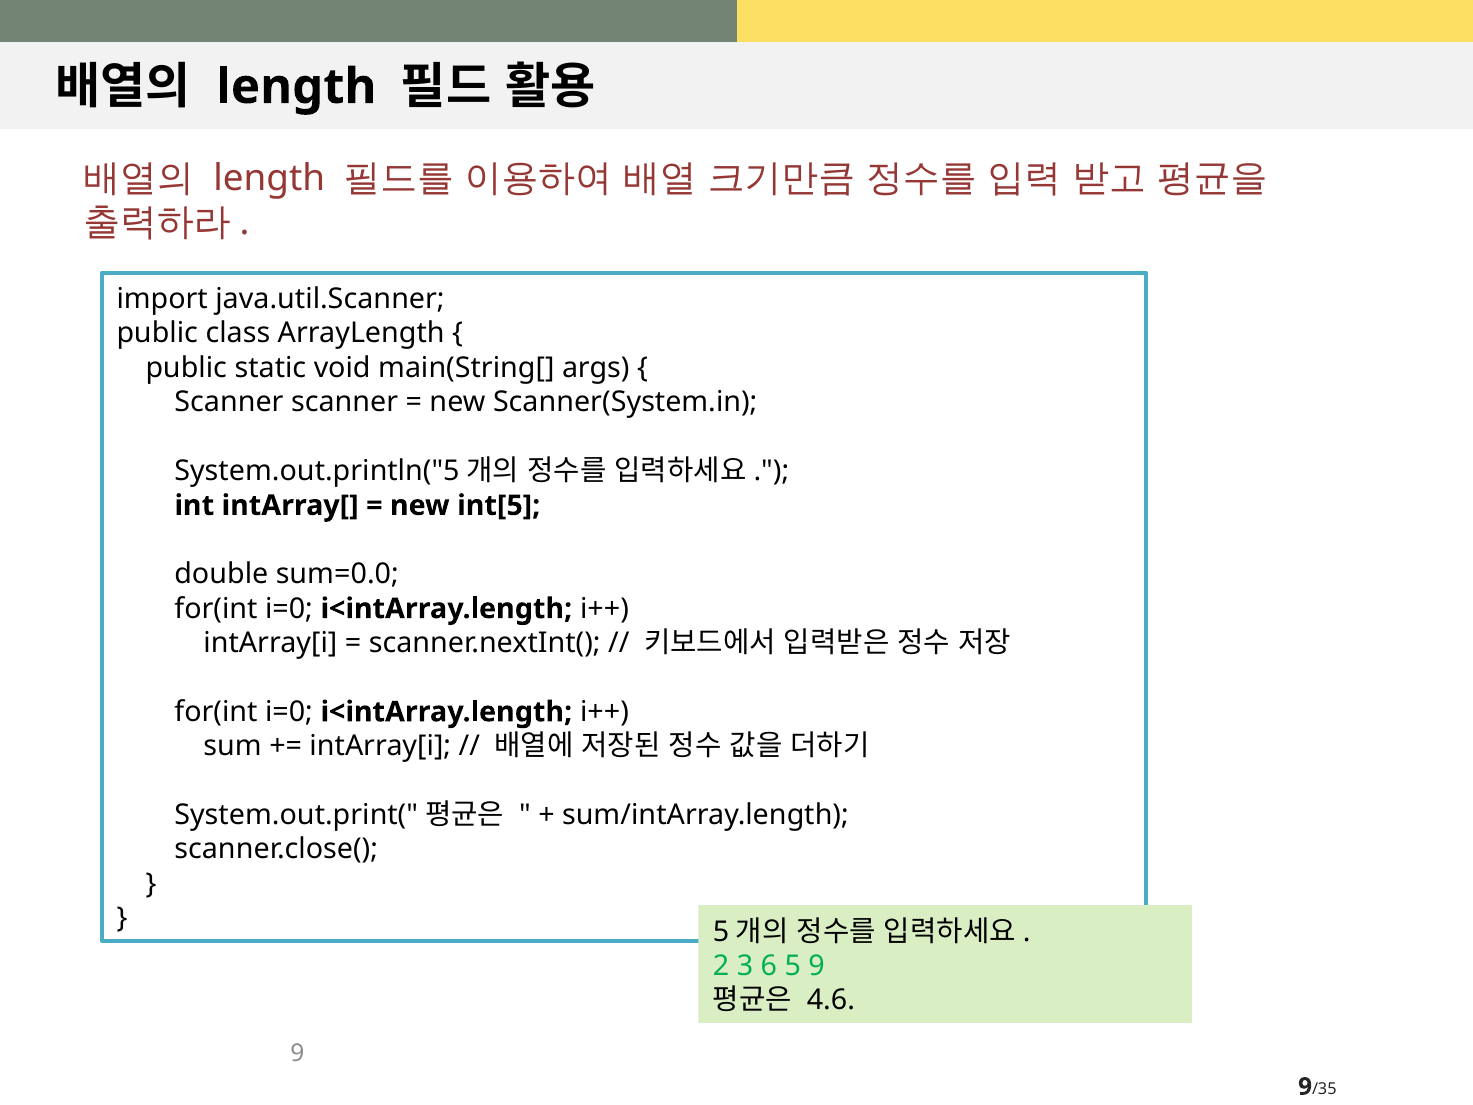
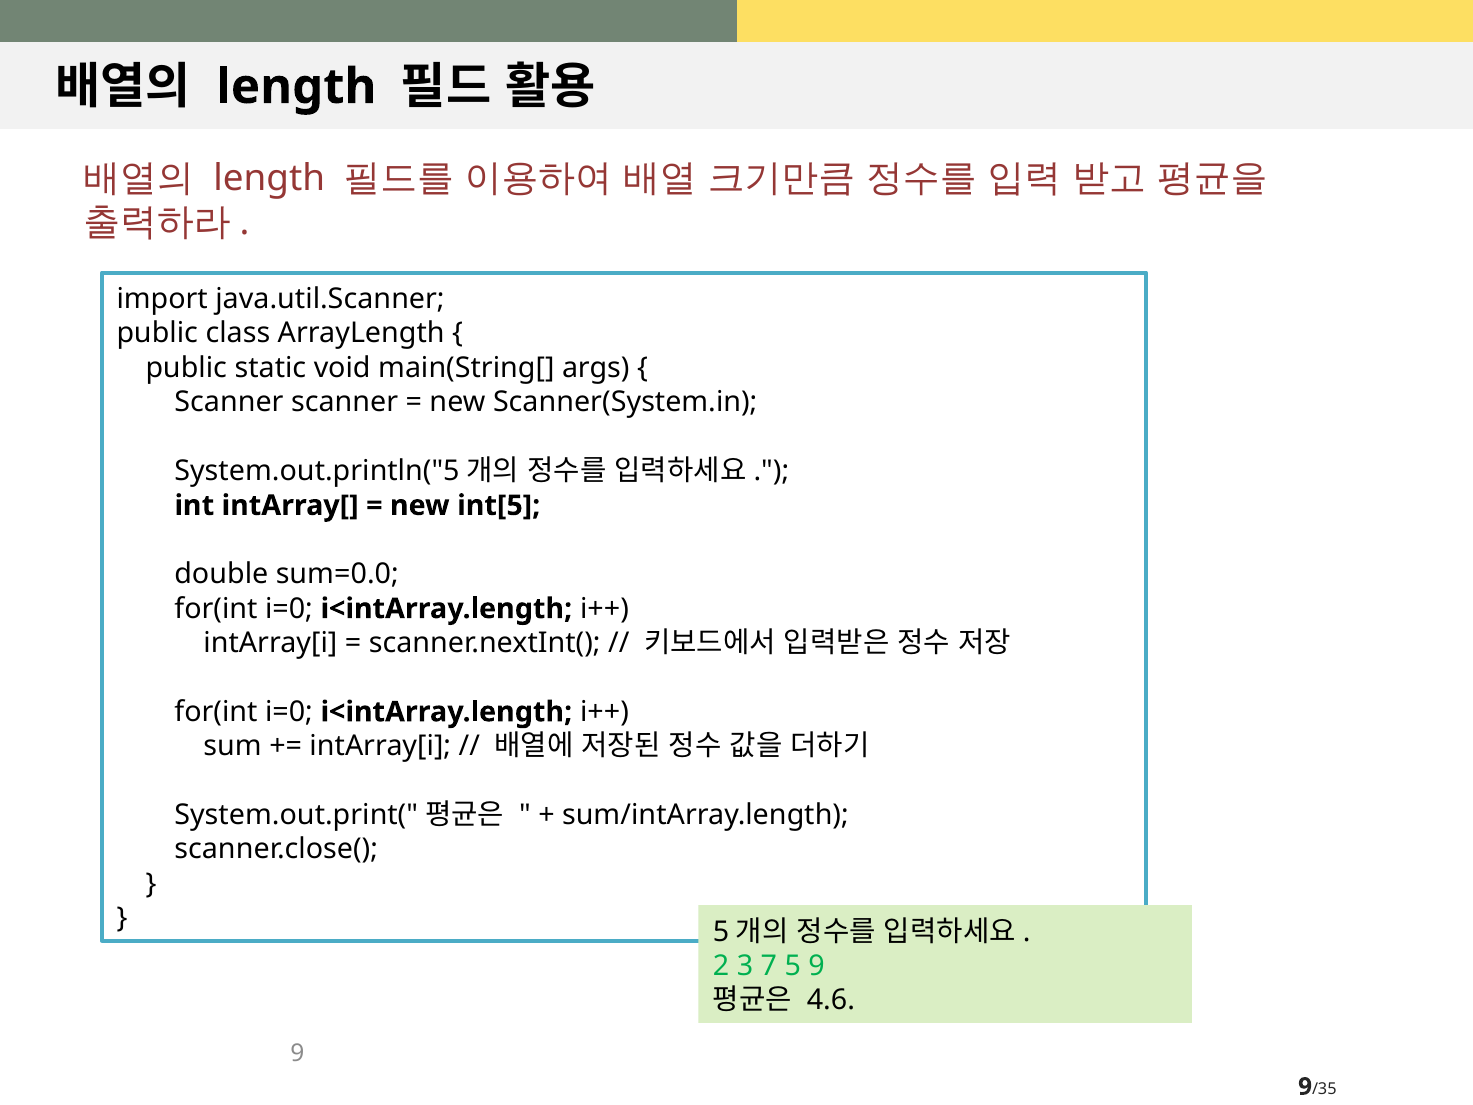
6: 6 -> 7
